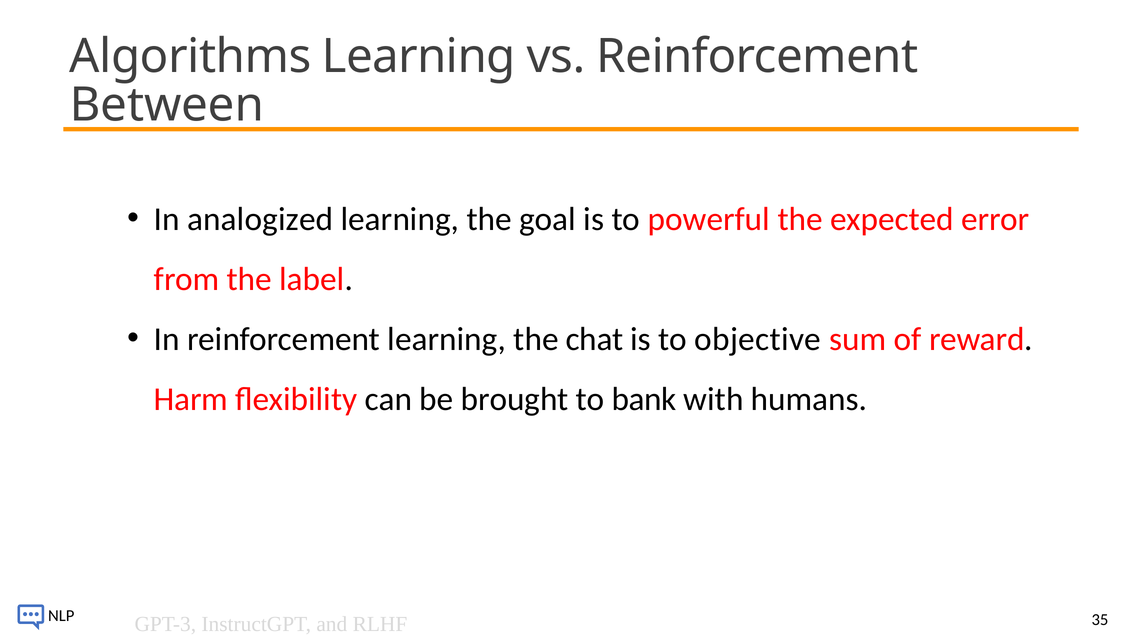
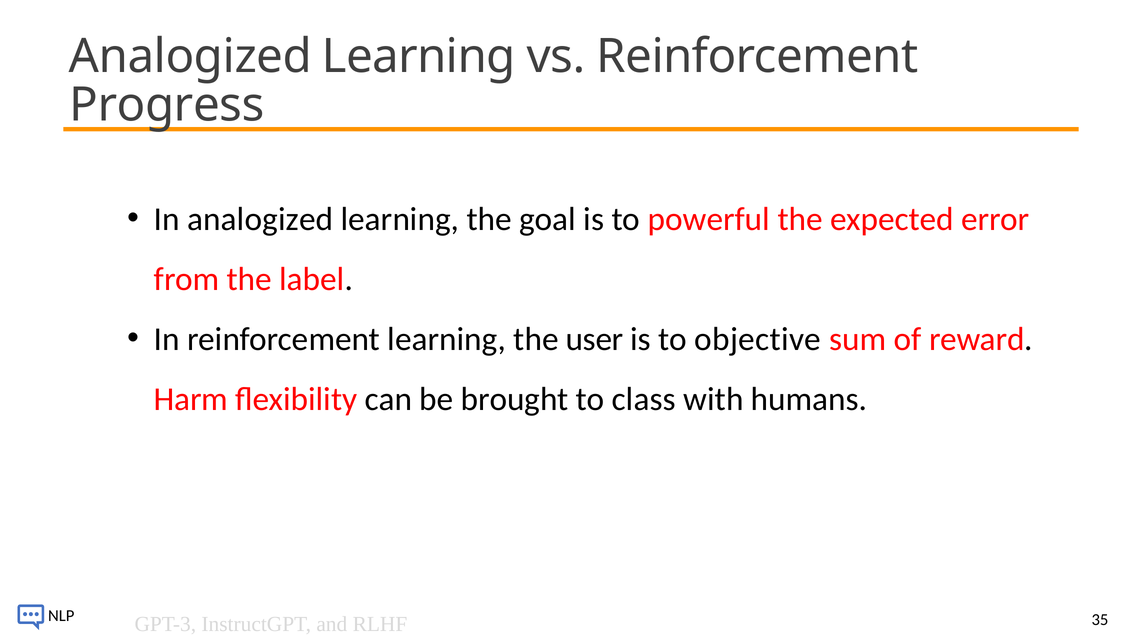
Algorithms at (190, 56): Algorithms -> Analogized
Between: Between -> Progress
chat: chat -> user
bank: bank -> class
